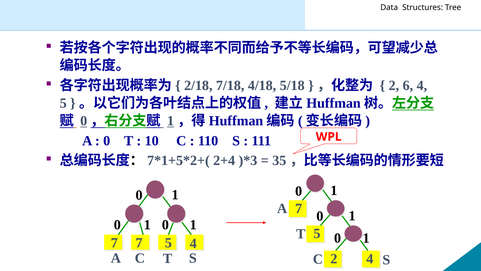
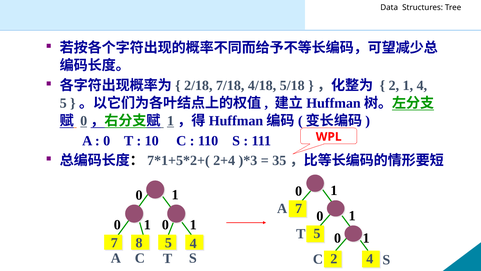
2 6: 6 -> 1
7 7: 7 -> 8
